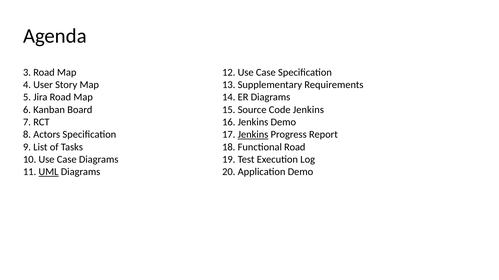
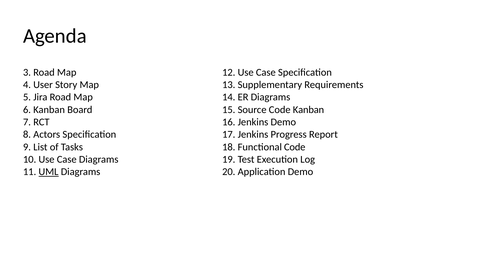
Code Jenkins: Jenkins -> Kanban
Jenkins at (253, 135) underline: present -> none
Functional Road: Road -> Code
